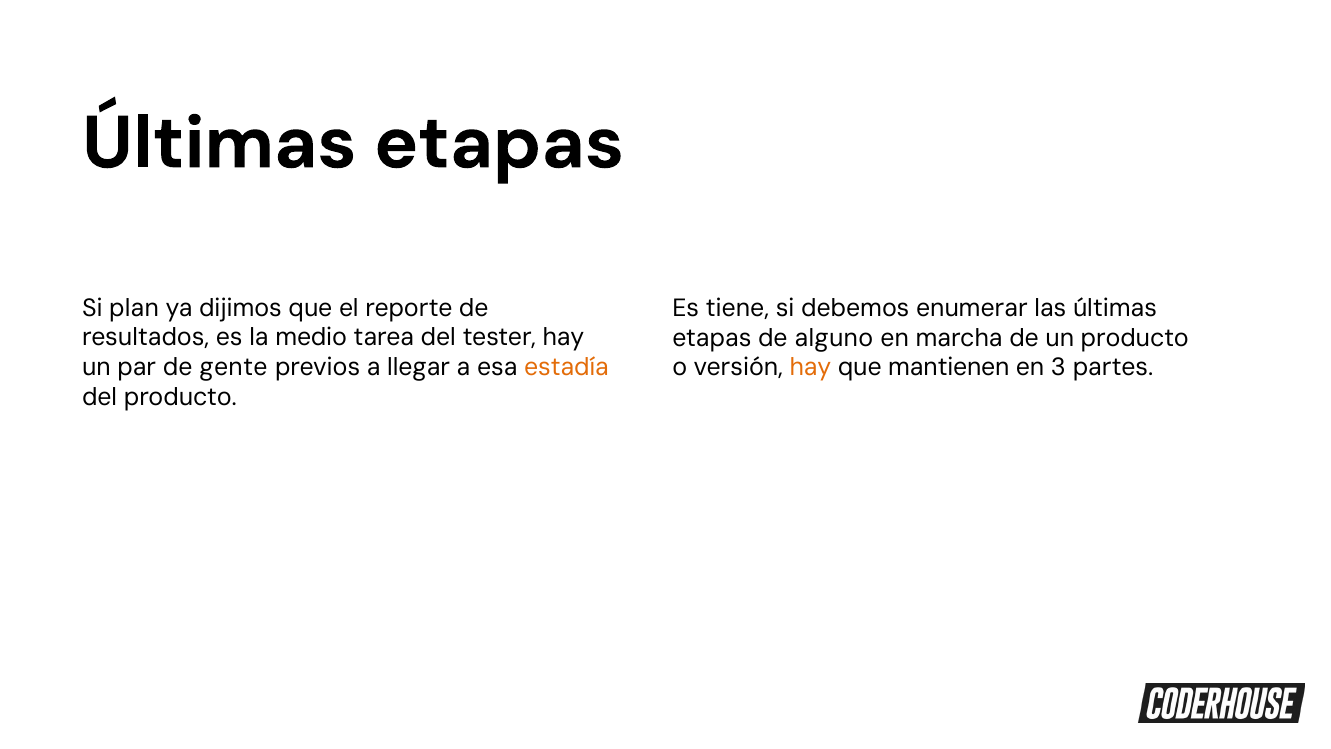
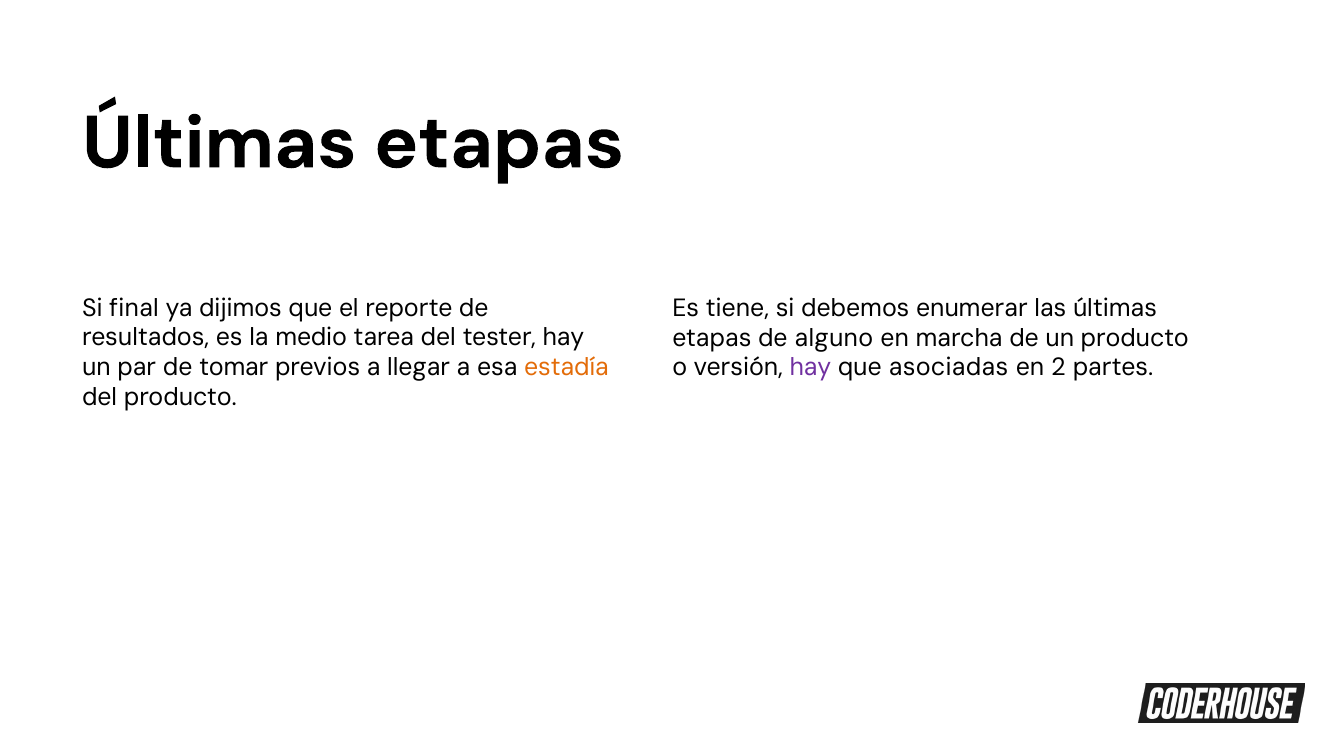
plan: plan -> final
gente: gente -> tomar
hay at (810, 368) colour: orange -> purple
mantienen: mantienen -> asociadas
3: 3 -> 2
